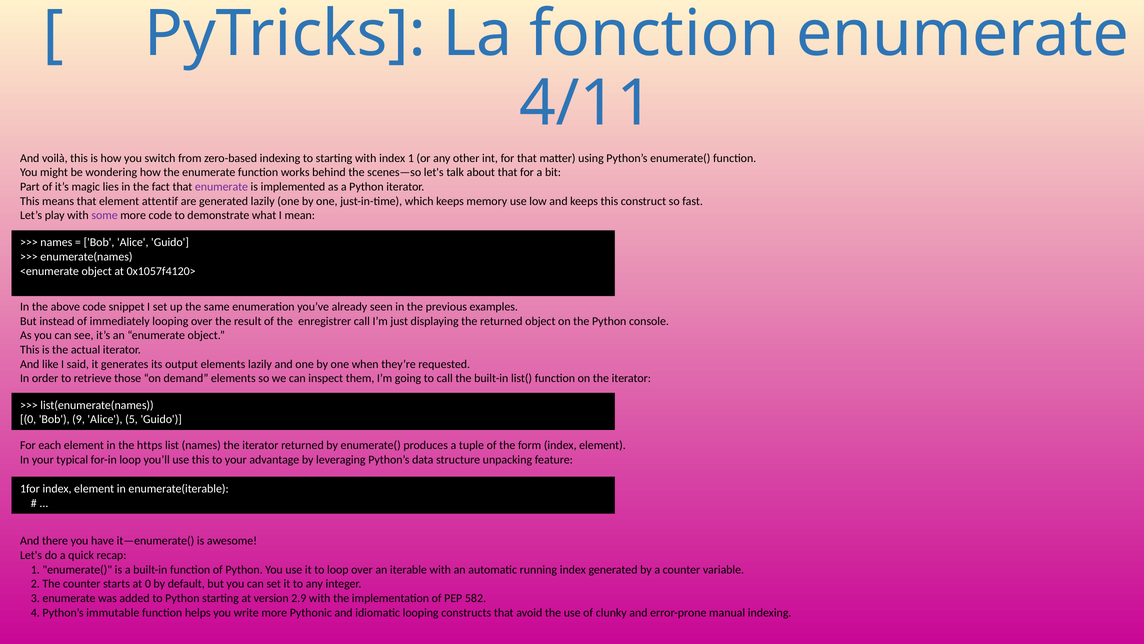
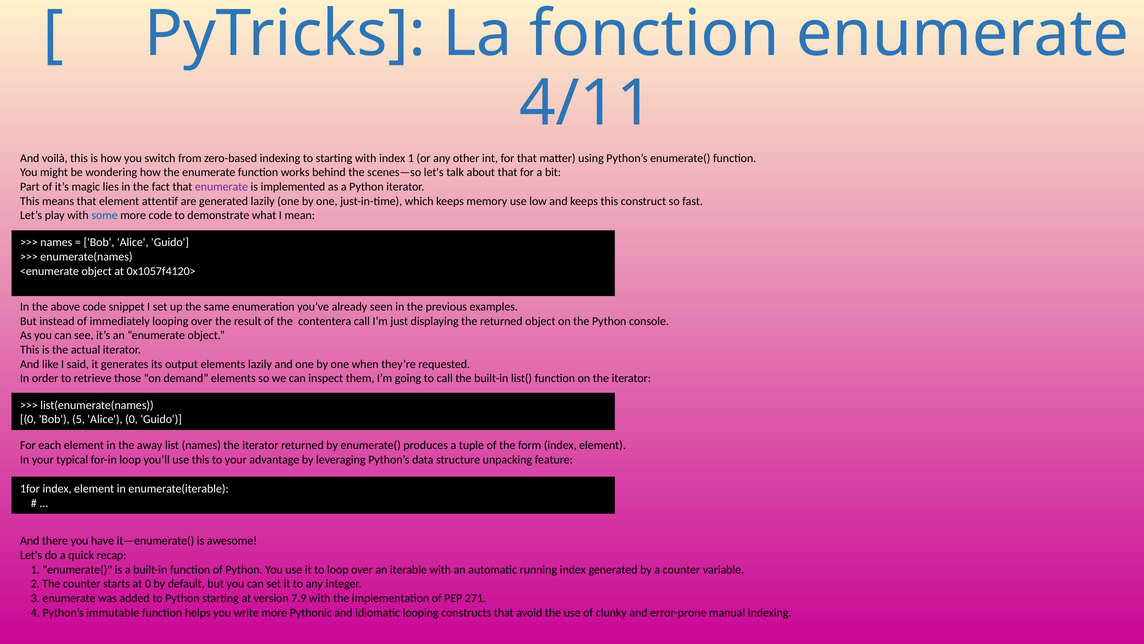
some colour: purple -> blue
enregistrer: enregistrer -> contentera
9: 9 -> 5
Alice 5: 5 -> 0
https: https -> away
2.9: 2.9 -> 7.9
582: 582 -> 271
